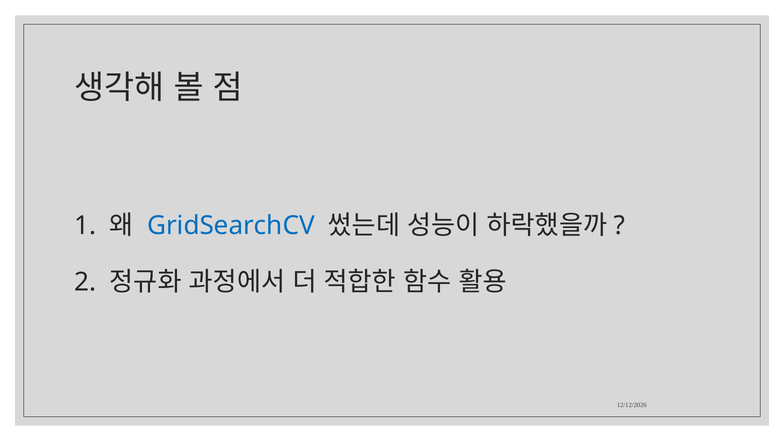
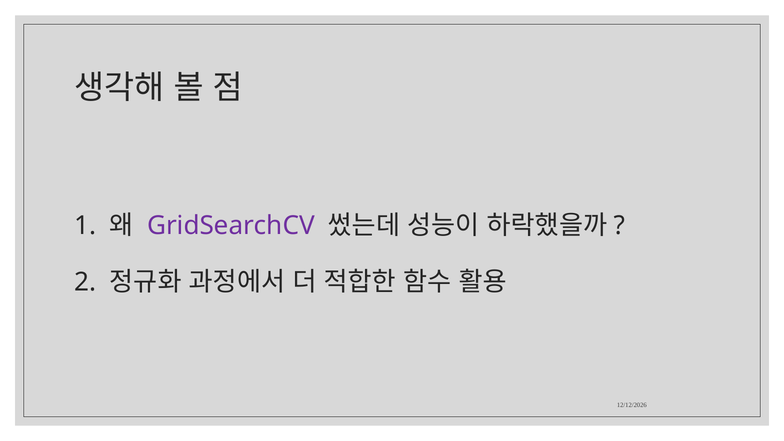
GridSearchCV colour: blue -> purple
